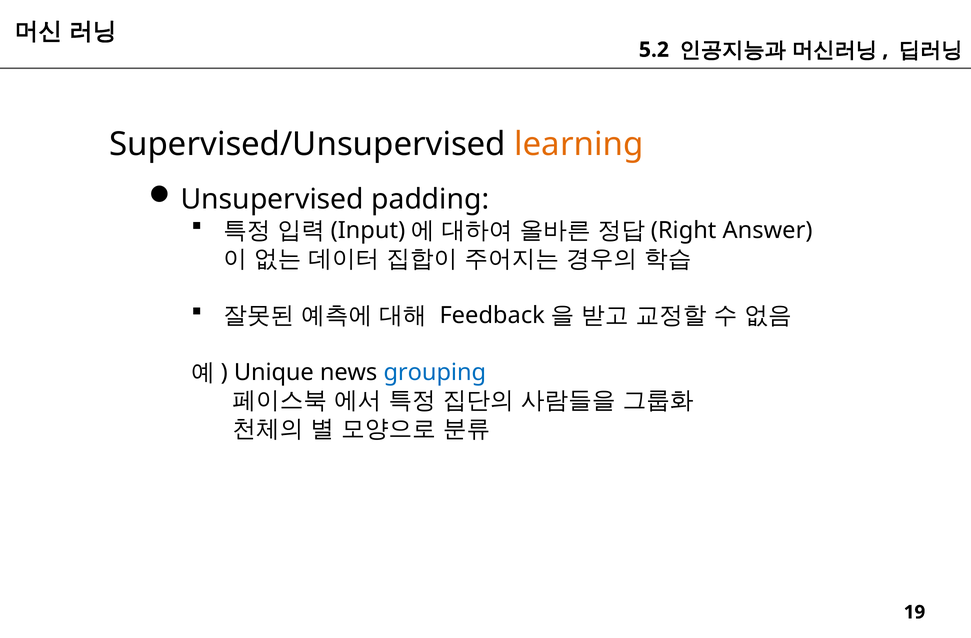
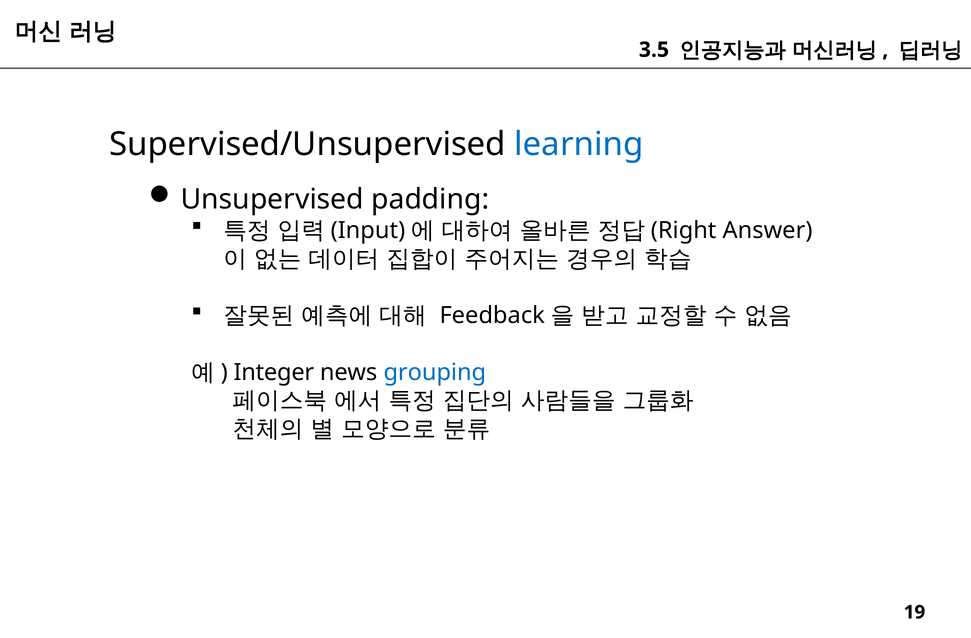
5.2: 5.2 -> 3.5
learning colour: orange -> blue
Unique: Unique -> Integer
